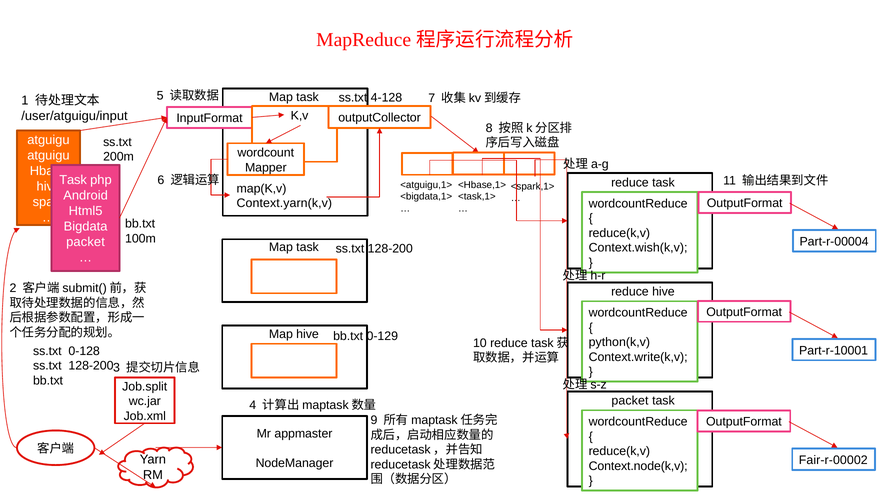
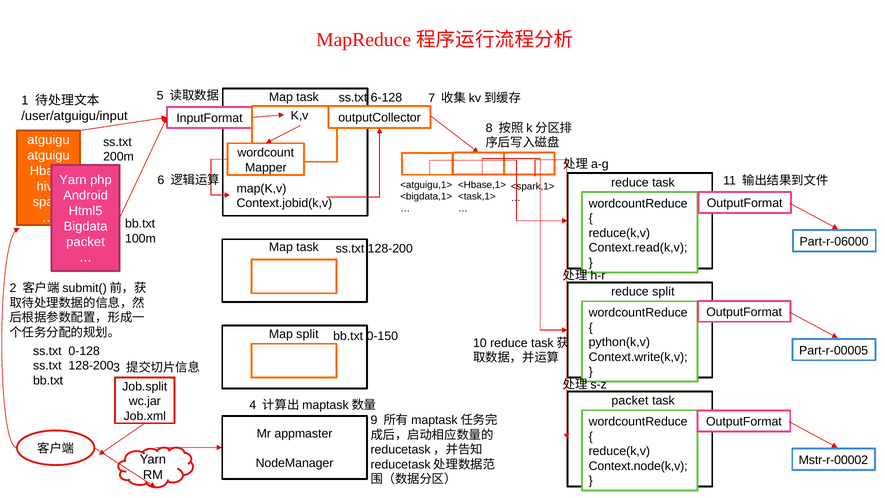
4-128: 4-128 -> 6-128
Task at (73, 180): Task -> Yarn
Context.yarn(k,v: Context.yarn(k,v -> Context.jobid(k,v
Part-r-00004: Part-r-00004 -> Part-r-06000
Context.wish(k,v: Context.wish(k,v -> Context.read(k,v
reduce hive: hive -> split
Map hive: hive -> split
0-129: 0-129 -> 0-150
Part-r-10001: Part-r-10001 -> Part-r-00005
Fair-r-00002: Fair-r-00002 -> Mstr-r-00002
